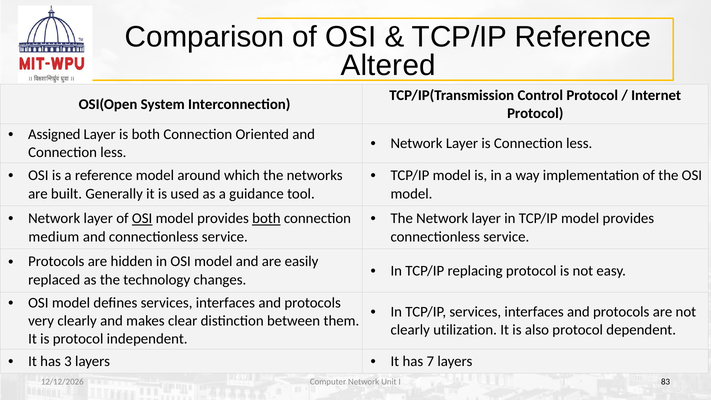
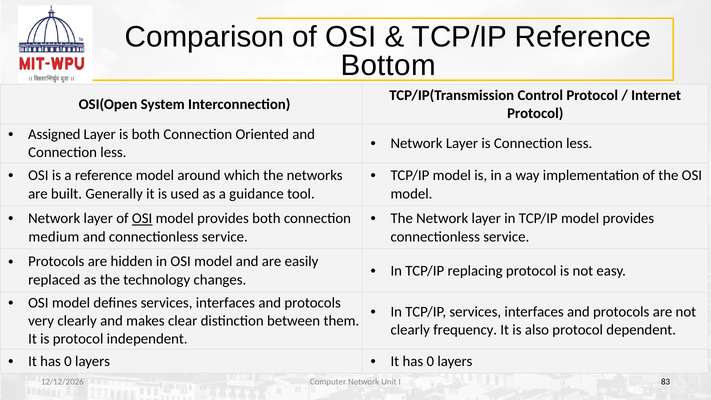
Altered: Altered -> Bottom
both at (266, 219) underline: present -> none
utilization: utilization -> frequency
3 at (68, 361): 3 -> 0
7 at (430, 361): 7 -> 0
